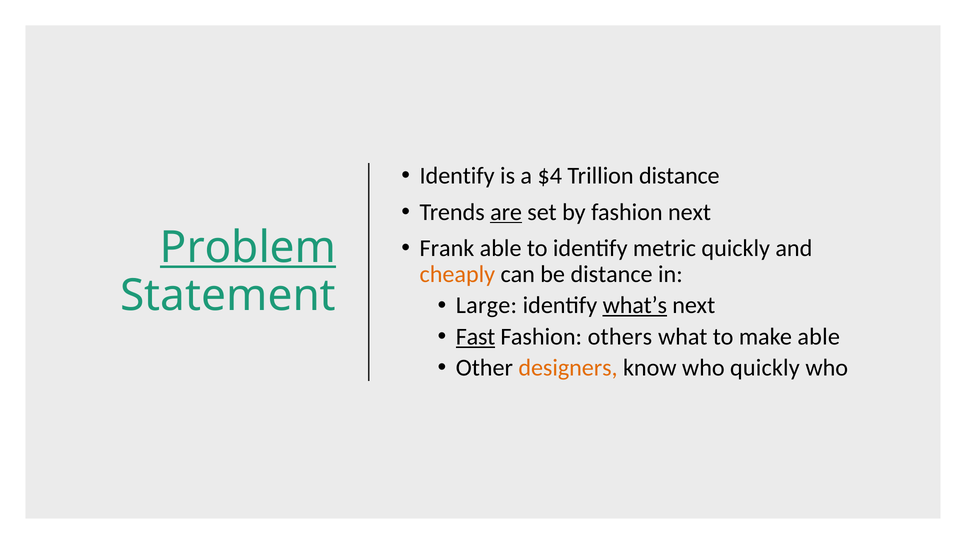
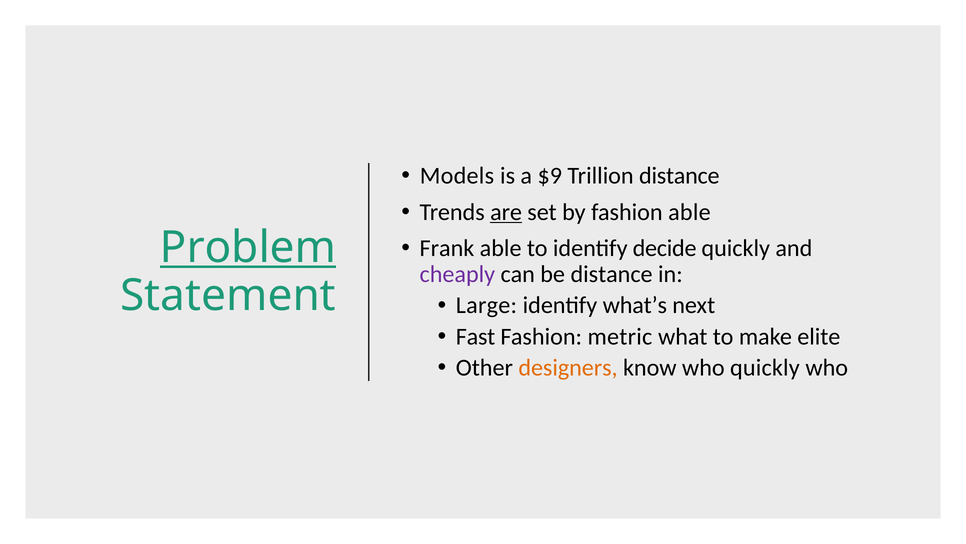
Identify at (457, 176): Identify -> Models
$4: $4 -> $9
fashion next: next -> able
metric: metric -> decide
cheaply colour: orange -> purple
what’s underline: present -> none
Fast underline: present -> none
others: others -> metric
make able: able -> elite
